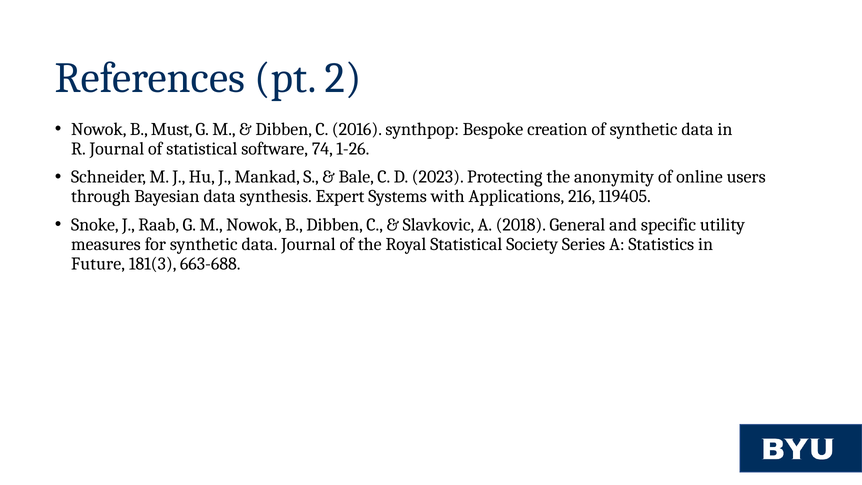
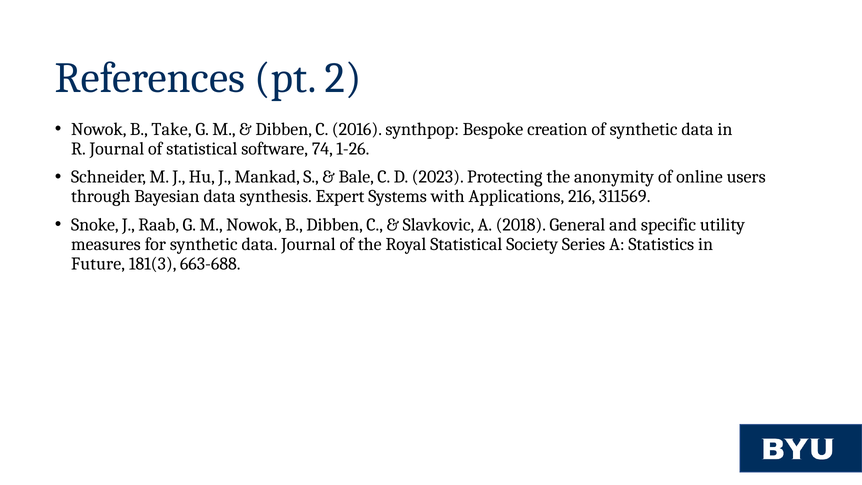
Must: Must -> Take
119405: 119405 -> 311569
